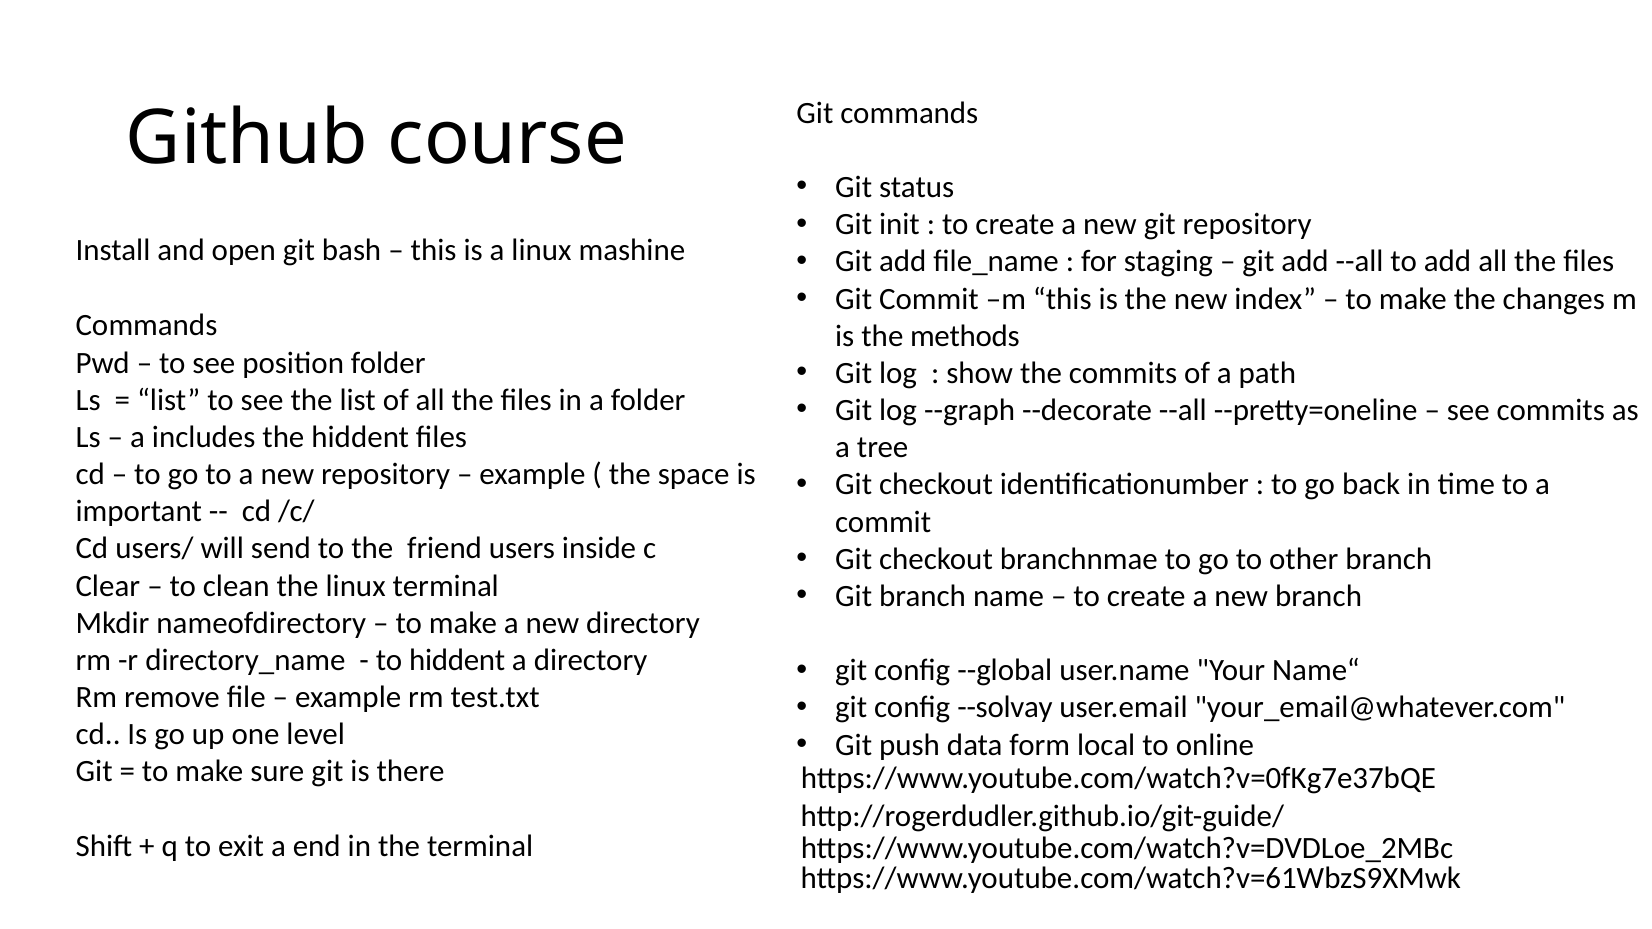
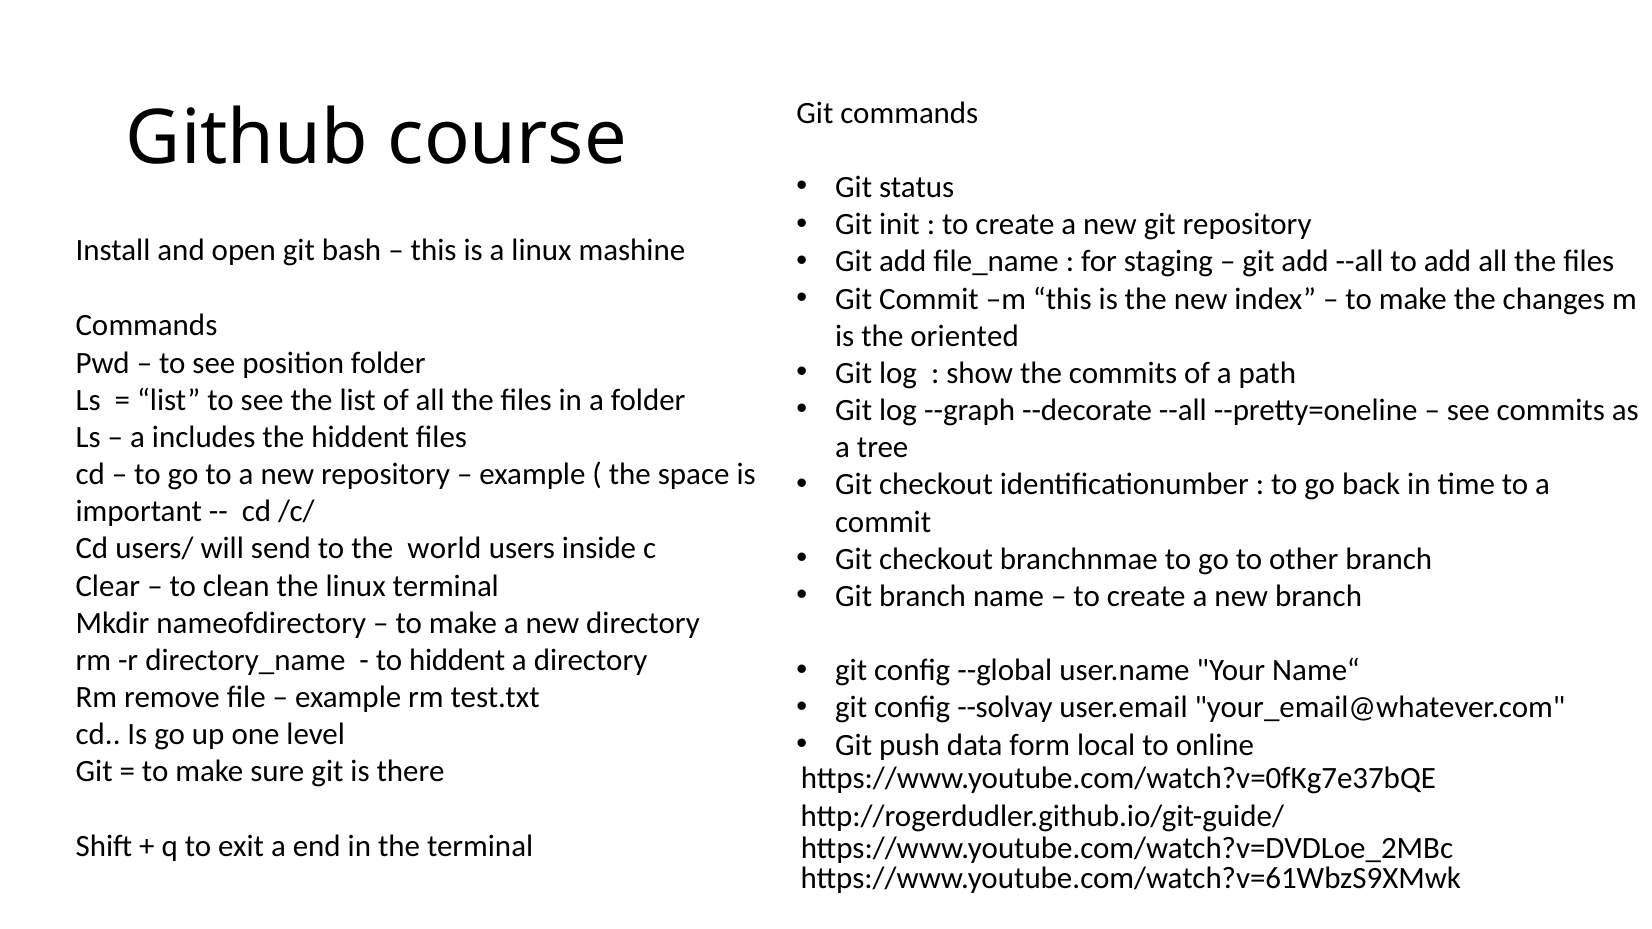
methods: methods -> oriented
friend: friend -> world
